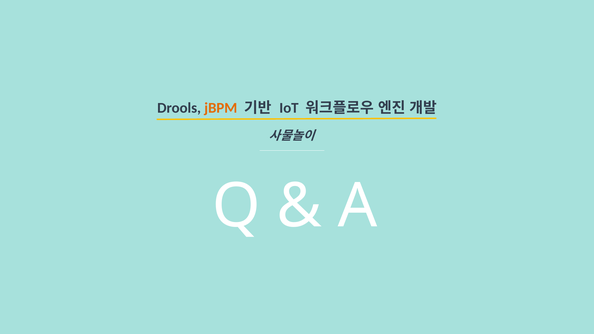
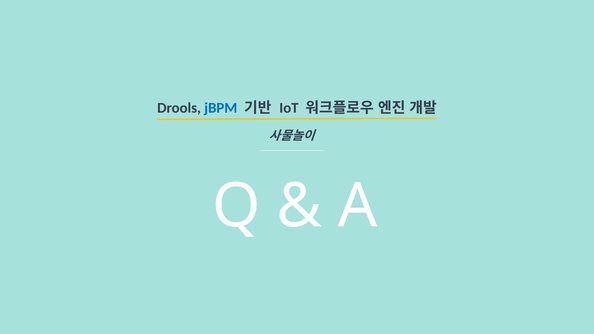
jBPM colour: orange -> blue
